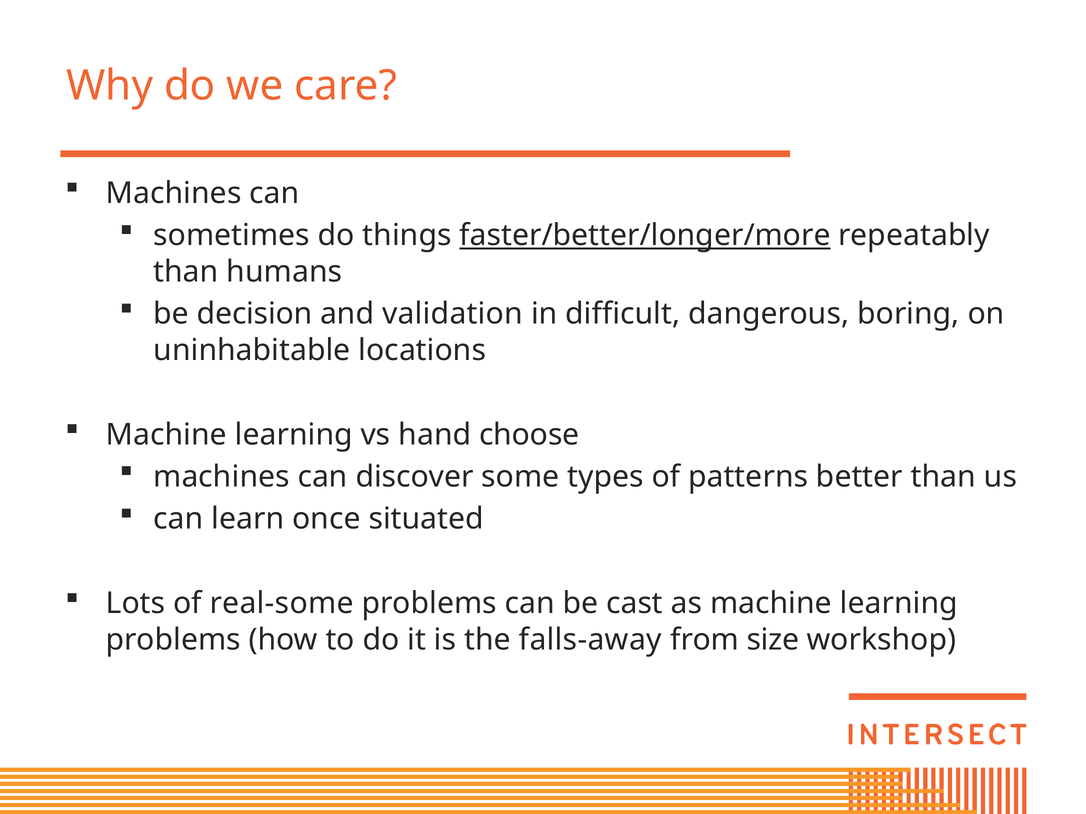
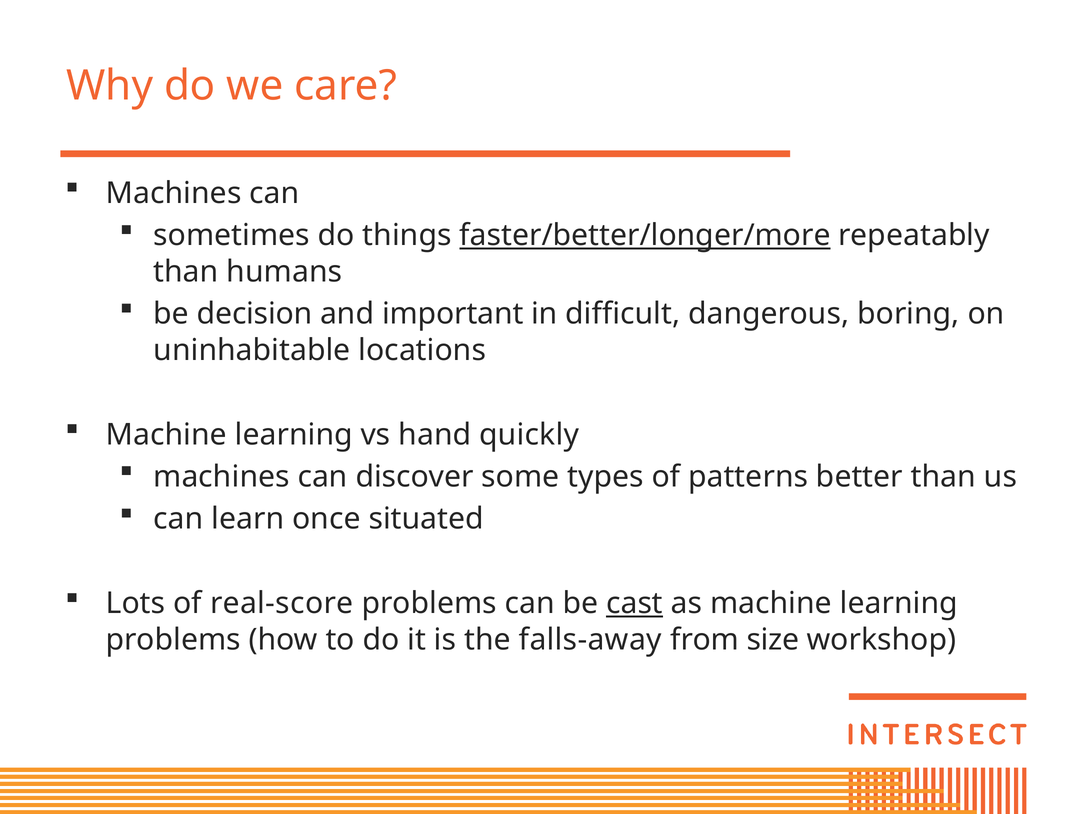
validation: validation -> important
choose: choose -> quickly
real-some: real-some -> real-score
cast underline: none -> present
